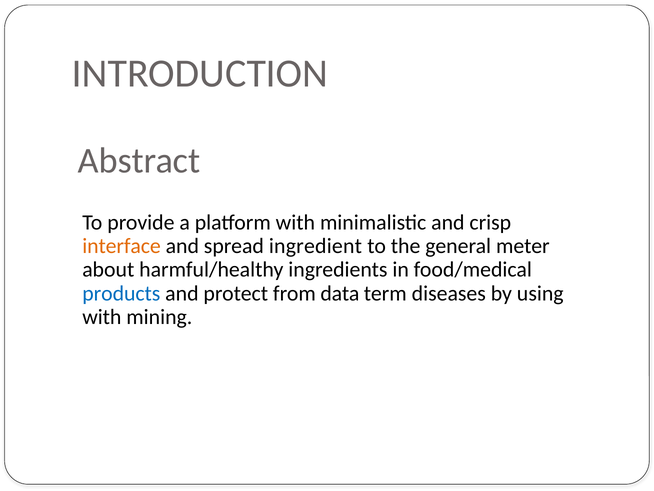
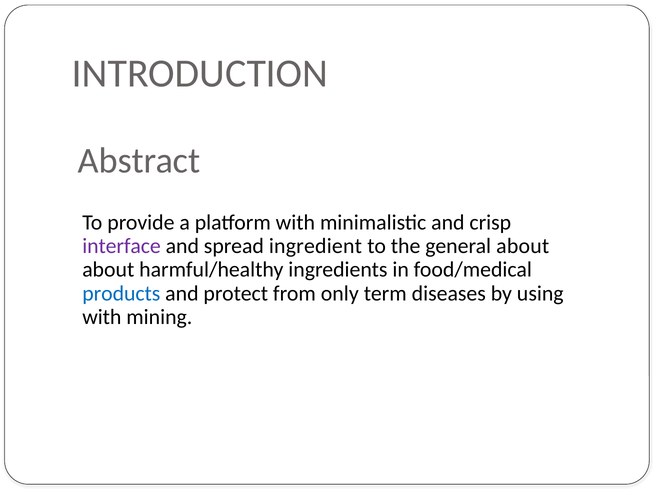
interface colour: orange -> purple
general meter: meter -> about
data: data -> only
